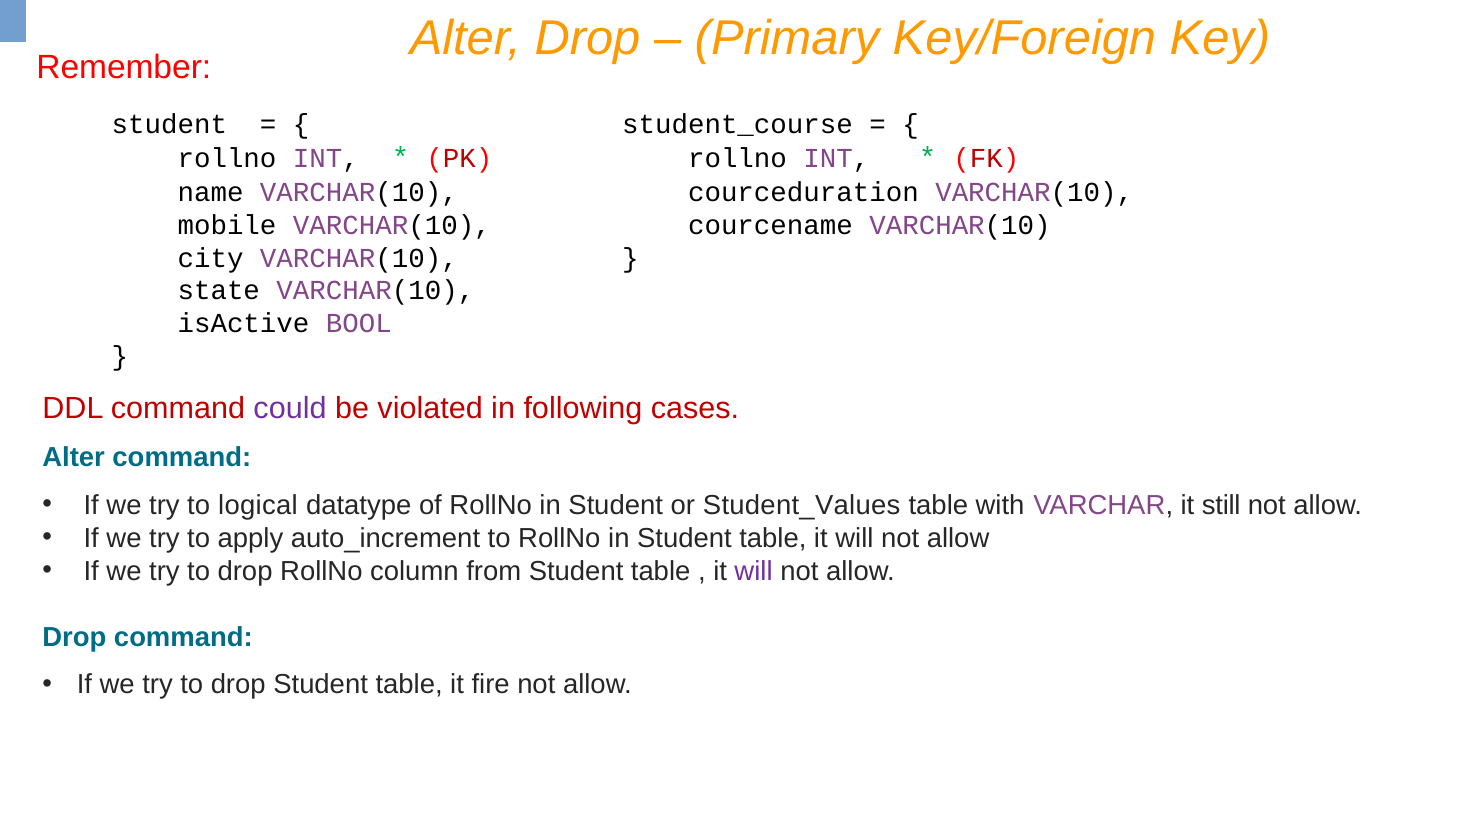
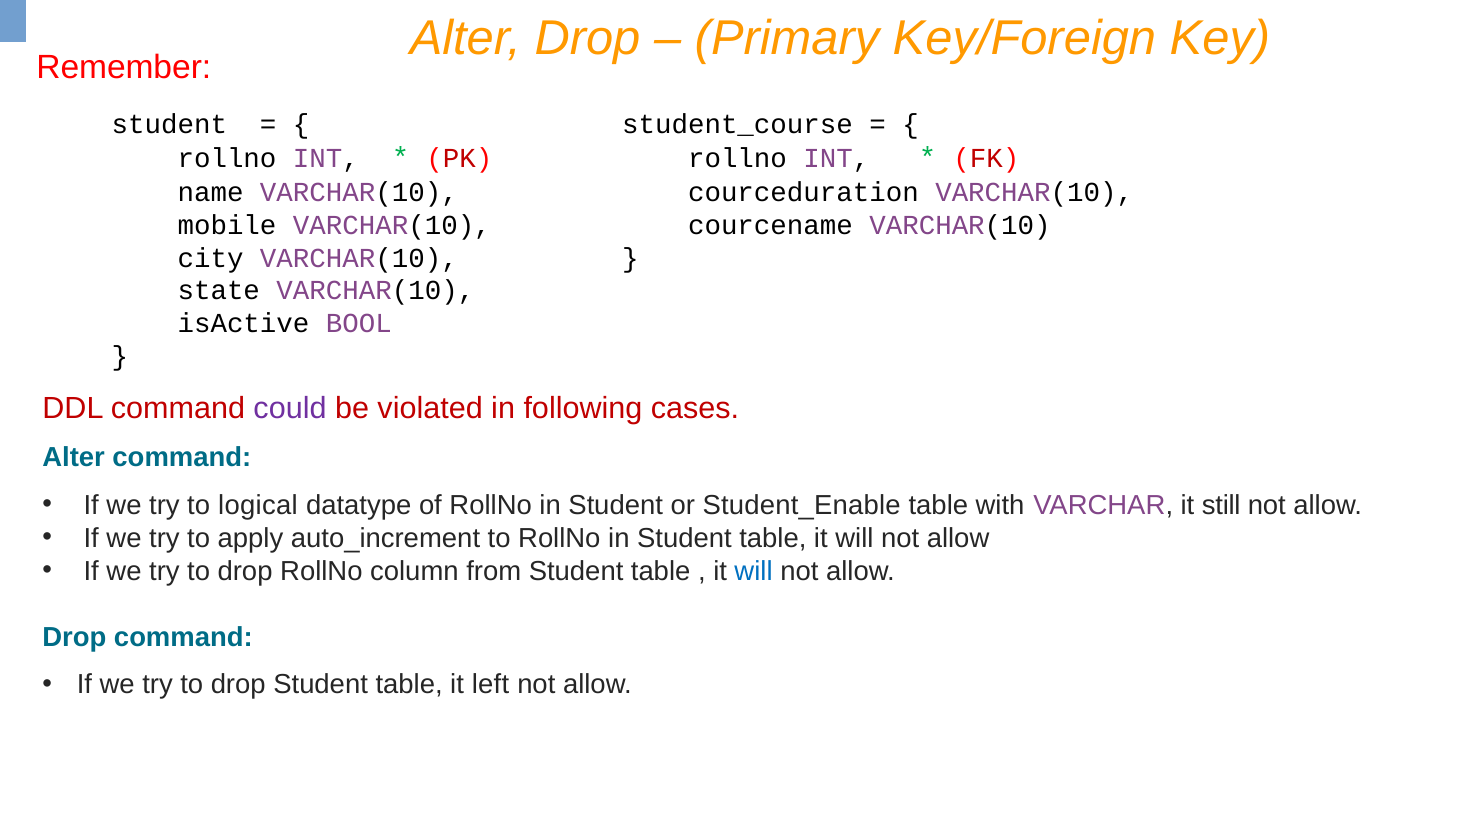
Student_Values: Student_Values -> Student_Enable
will at (754, 571) colour: purple -> blue
fire: fire -> left
